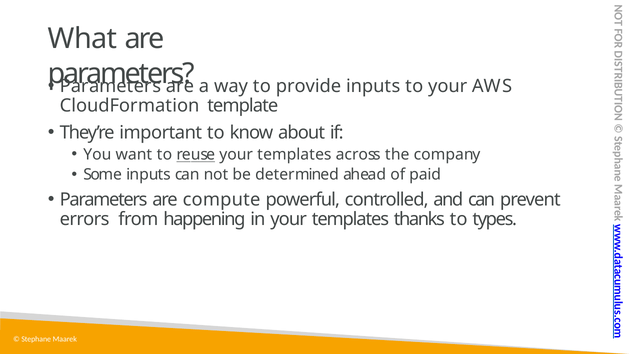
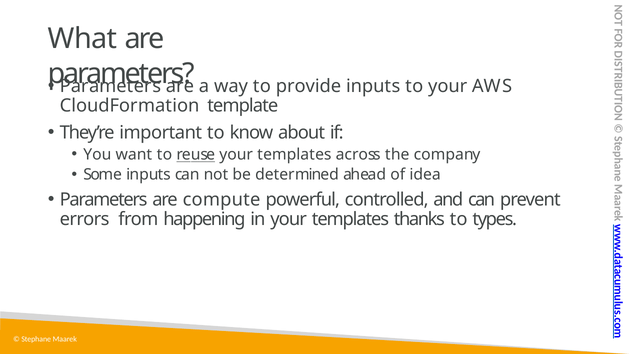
paid: paid -> idea
